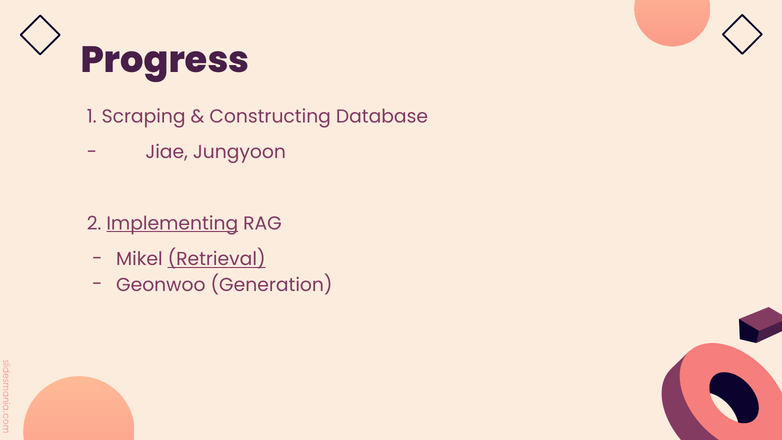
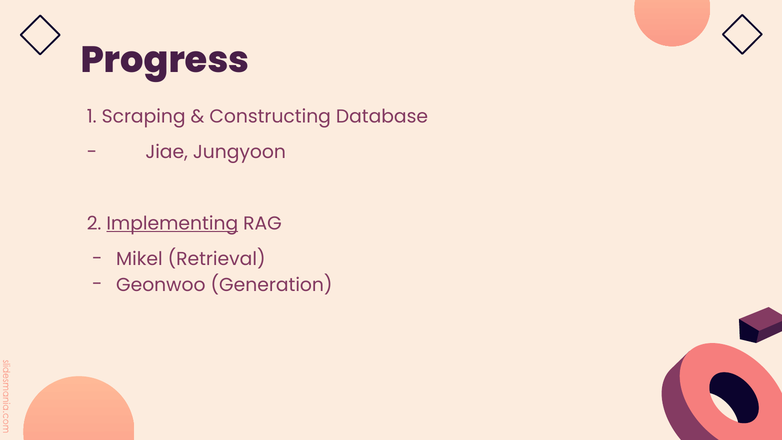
Retrieval underline: present -> none
